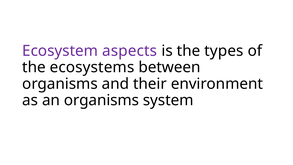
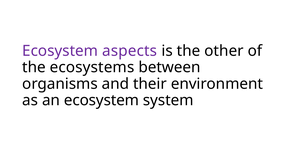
types: types -> other
an organisms: organisms -> ecosystem
